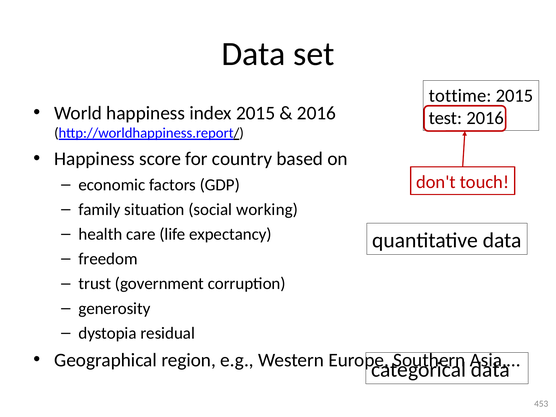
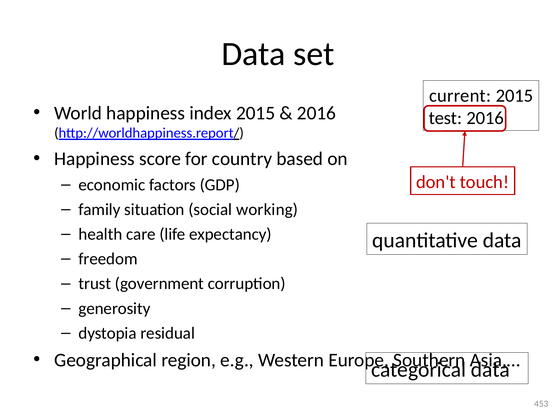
tottime: tottime -> current
